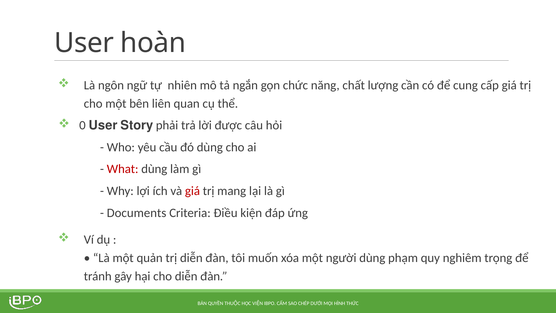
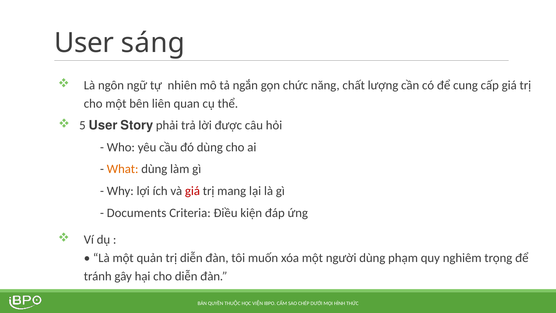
hoàn: hoàn -> sáng
0: 0 -> 5
What colour: red -> orange
